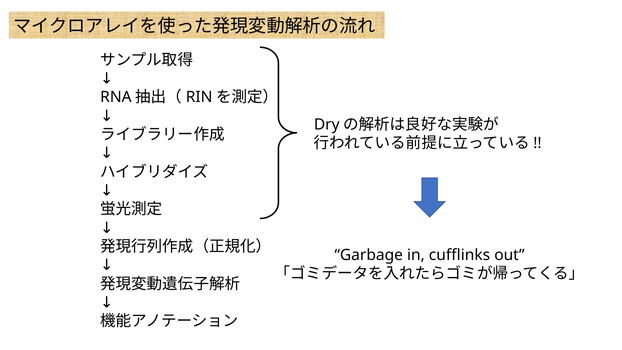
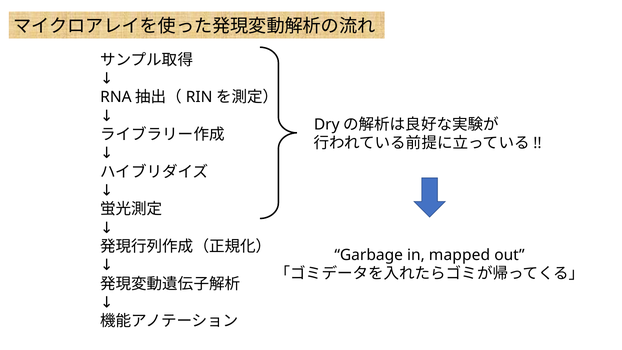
cufflinks: cufflinks -> mapped
